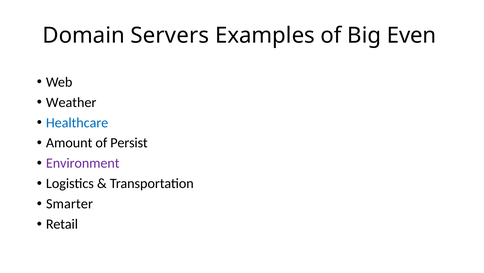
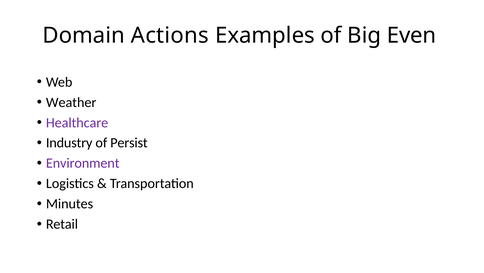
Servers: Servers -> Actions
Healthcare colour: blue -> purple
Amount: Amount -> Industry
Smarter: Smarter -> Minutes
